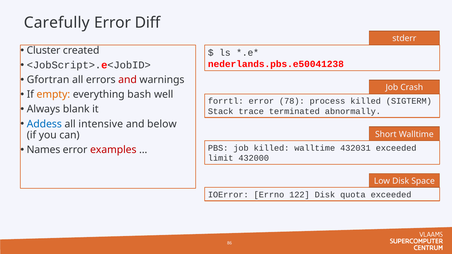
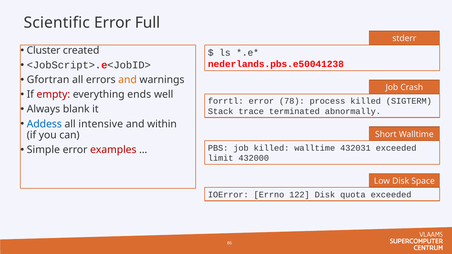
Carefully: Carefully -> Scientific
Diff: Diff -> Full
and at (128, 80) colour: red -> orange
empty colour: orange -> red
bash: bash -> ends
below: below -> within
Names: Names -> Simple
